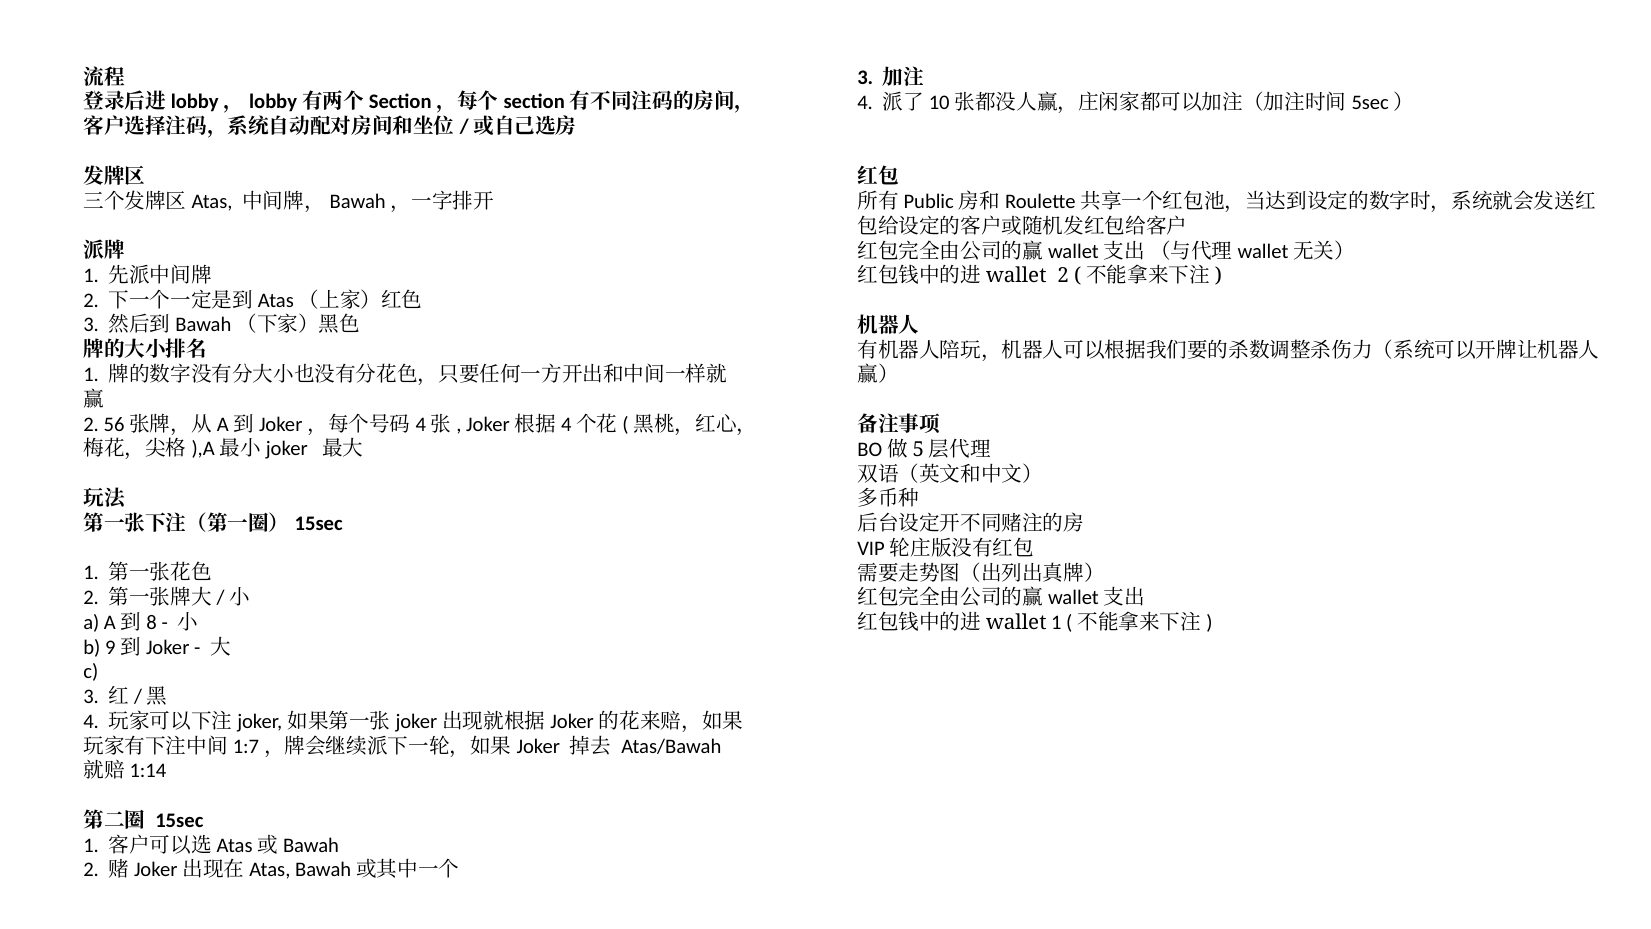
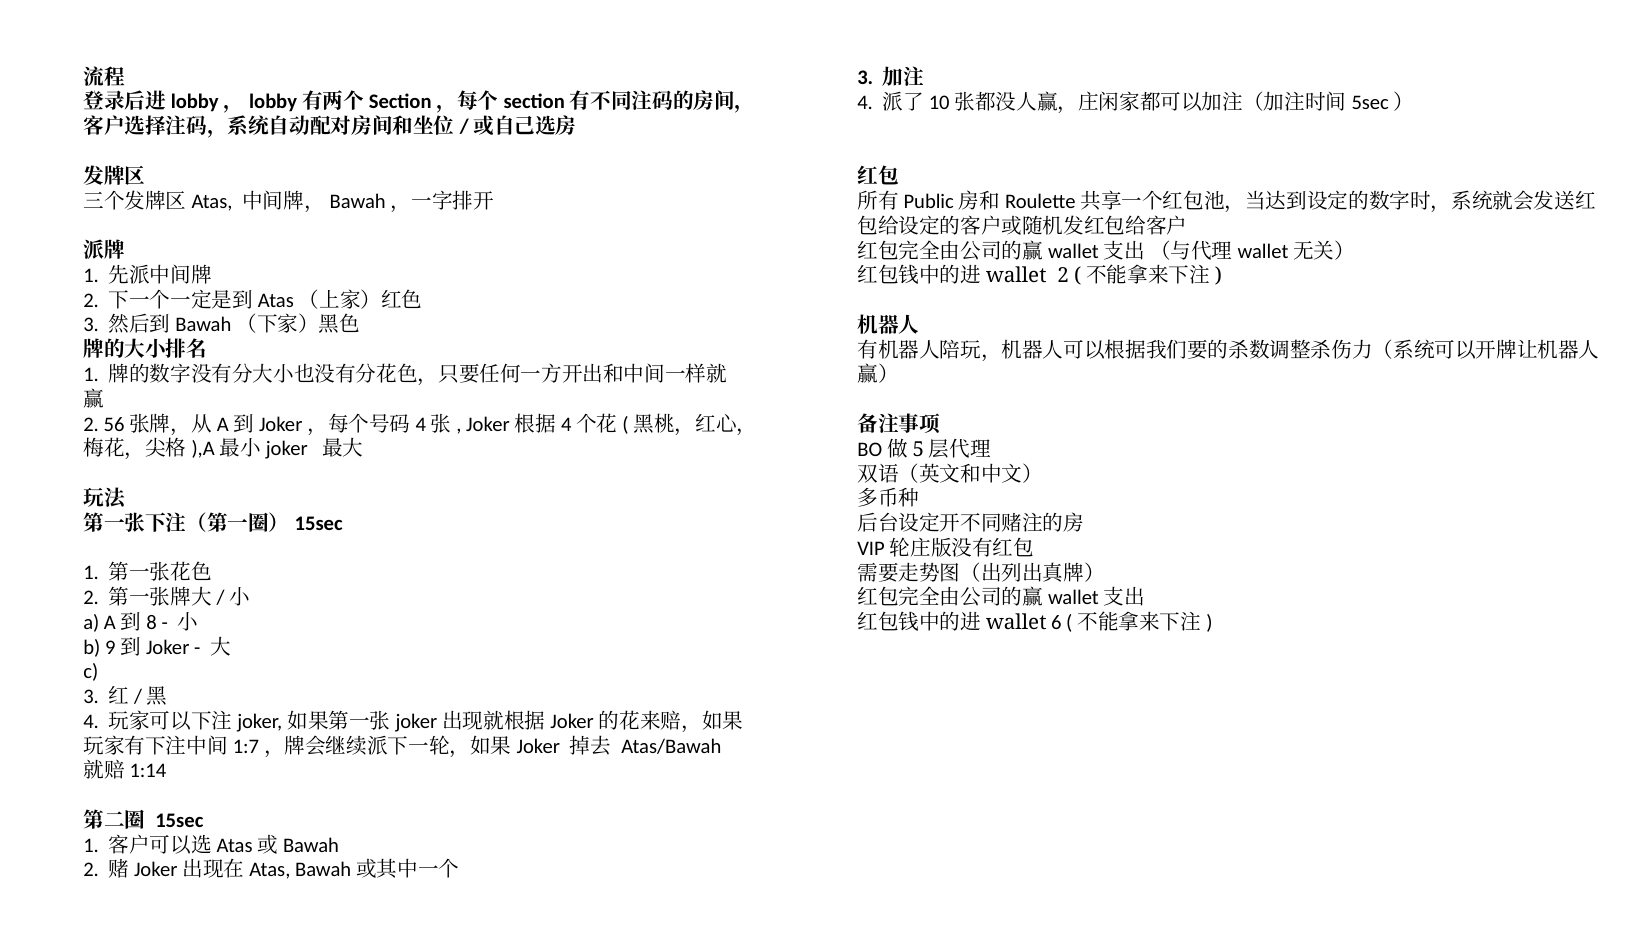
1 at (1056, 623): 1 -> 6
